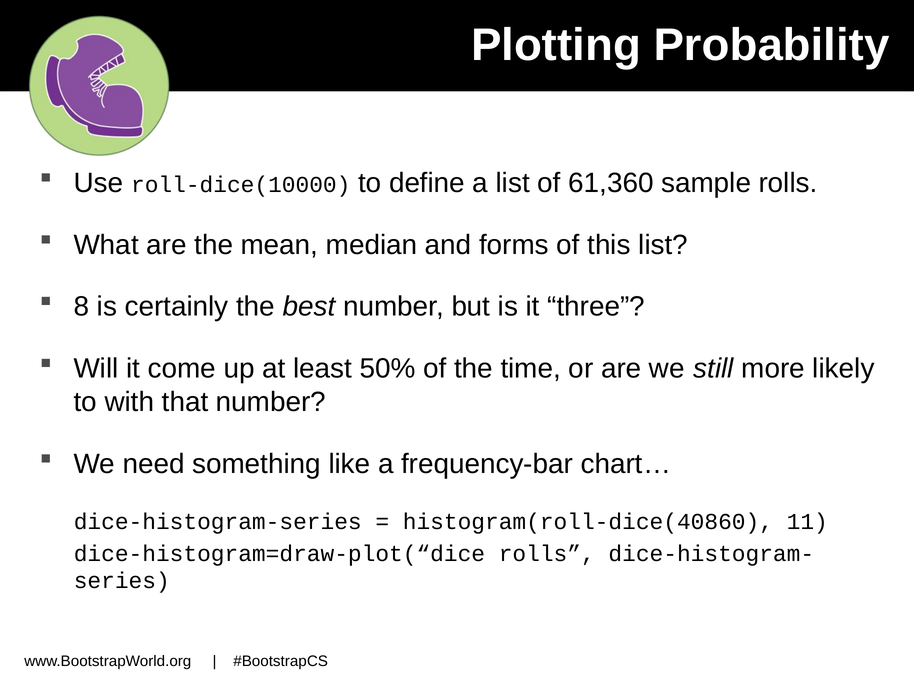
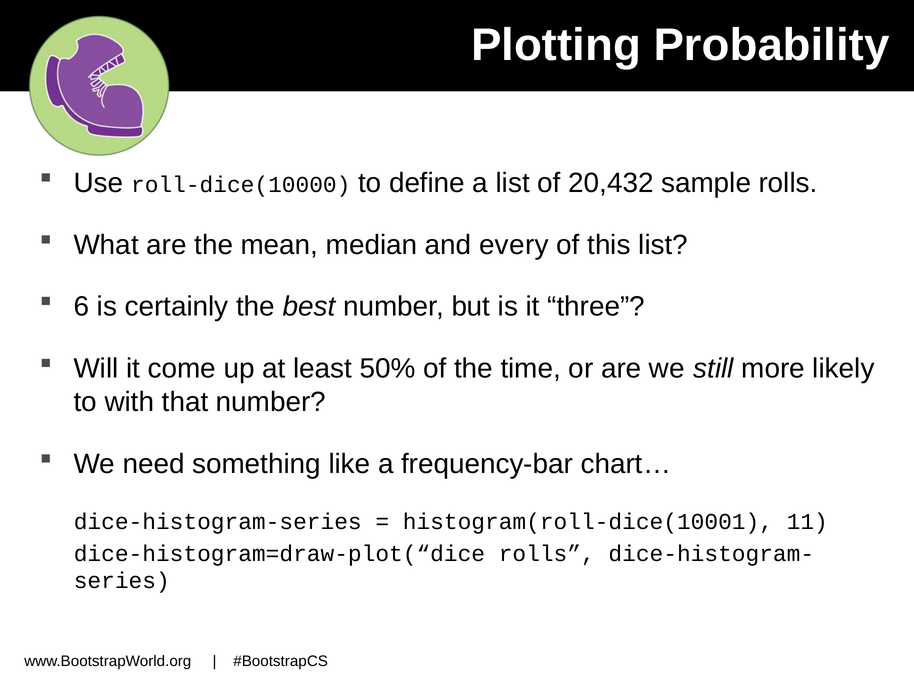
61,360: 61,360 -> 20,432
forms: forms -> every
8: 8 -> 6
histogram(roll-dice(40860: histogram(roll-dice(40860 -> histogram(roll-dice(10001
